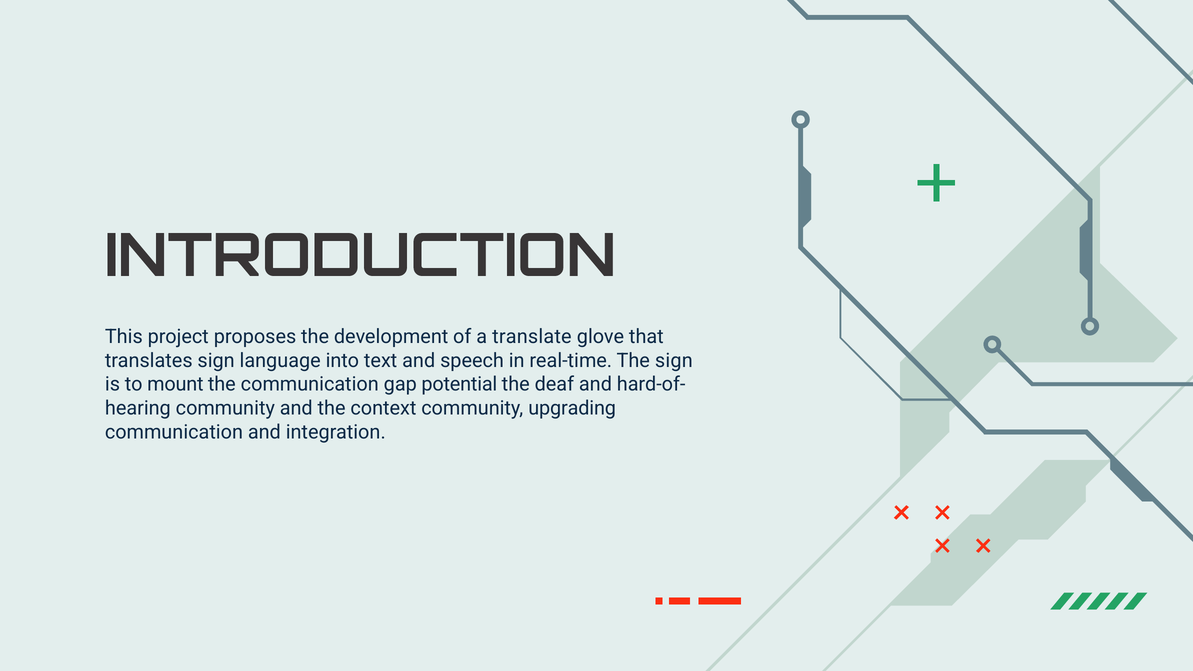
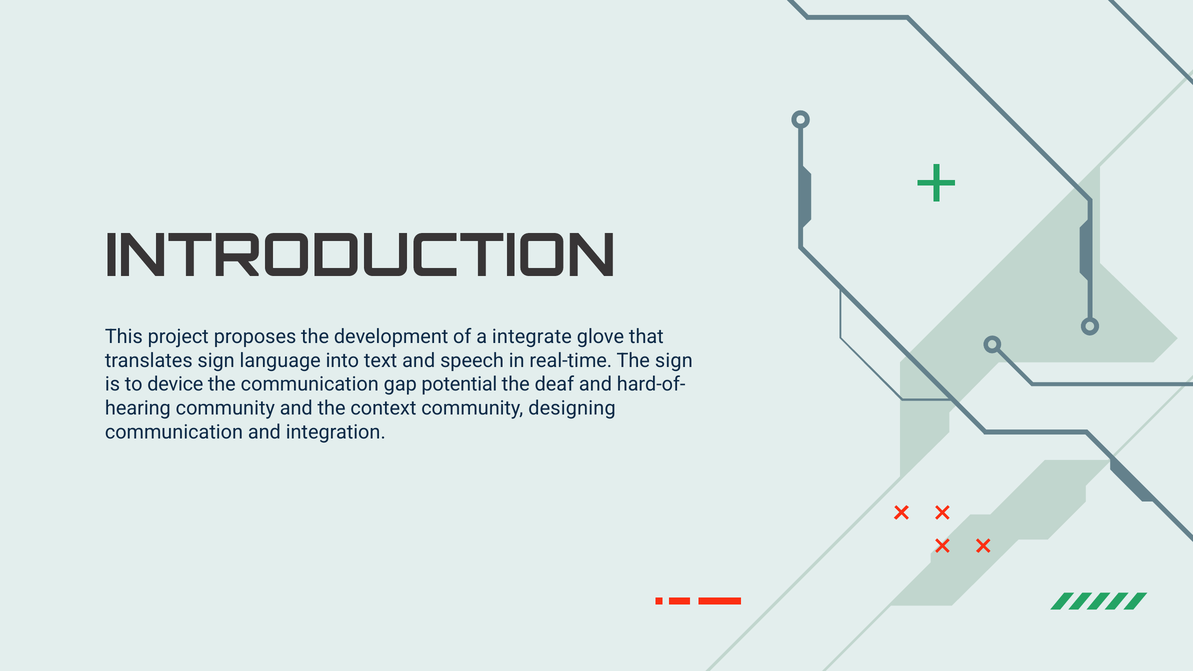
translate: translate -> integrate
mount: mount -> device
upgrading: upgrading -> designing
